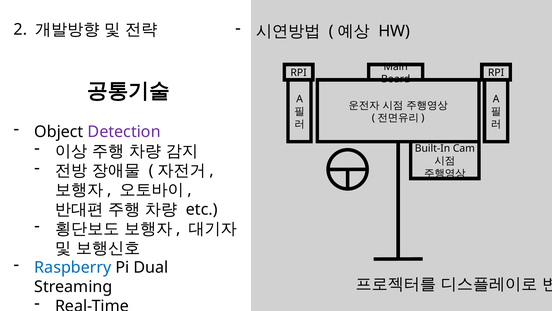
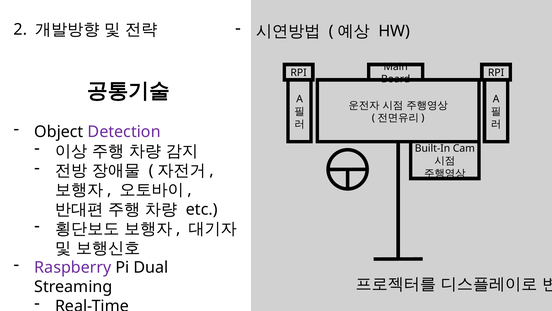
Raspberry colour: blue -> purple
